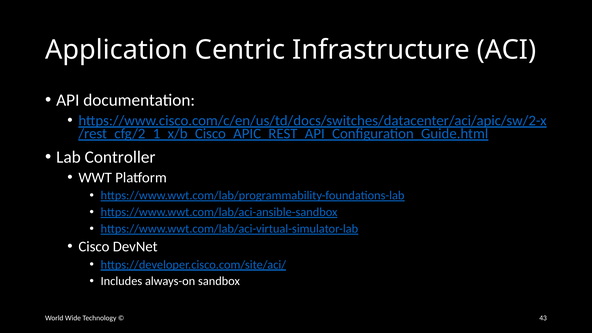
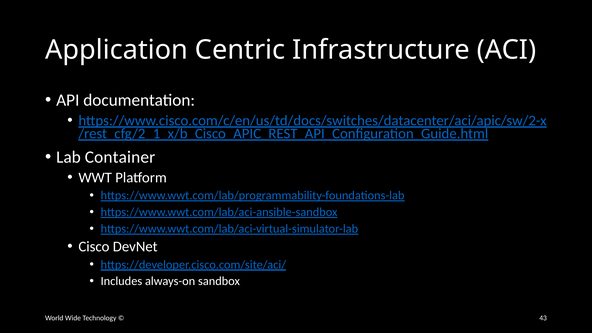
Controller: Controller -> Container
